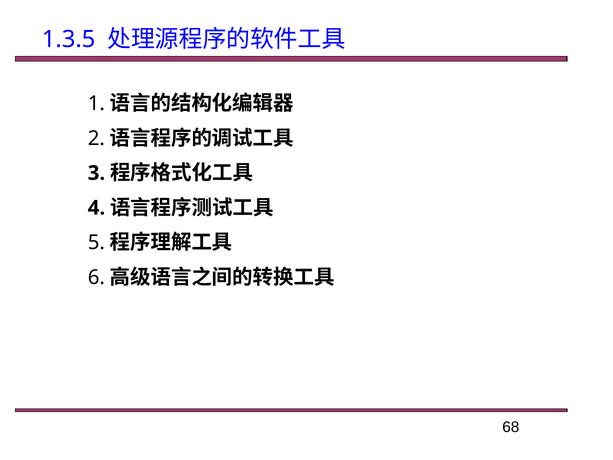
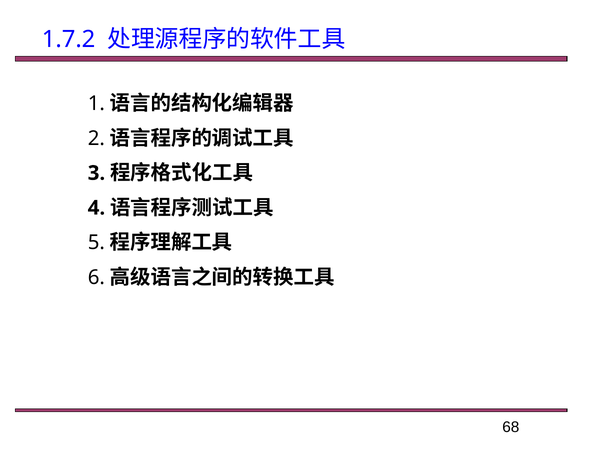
1.3.5: 1.3.5 -> 1.7.2
